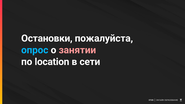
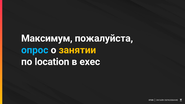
Остановки: Остановки -> Максимум
занятии colour: pink -> yellow
сети: сети -> exec
